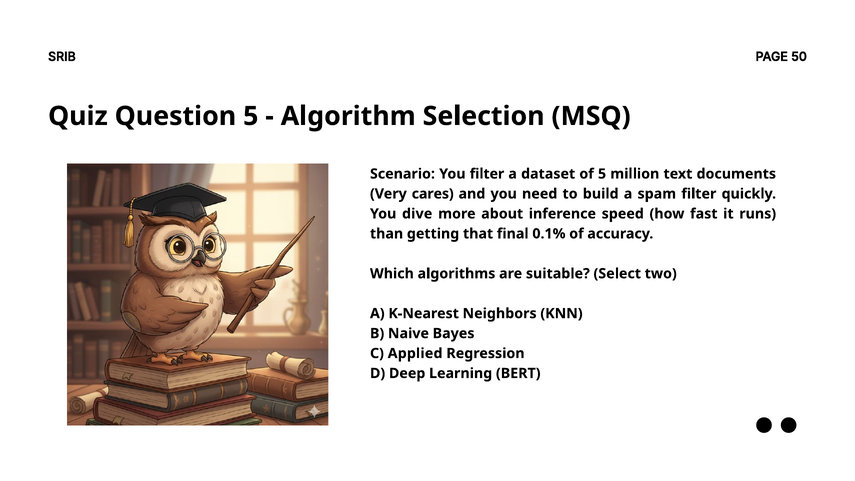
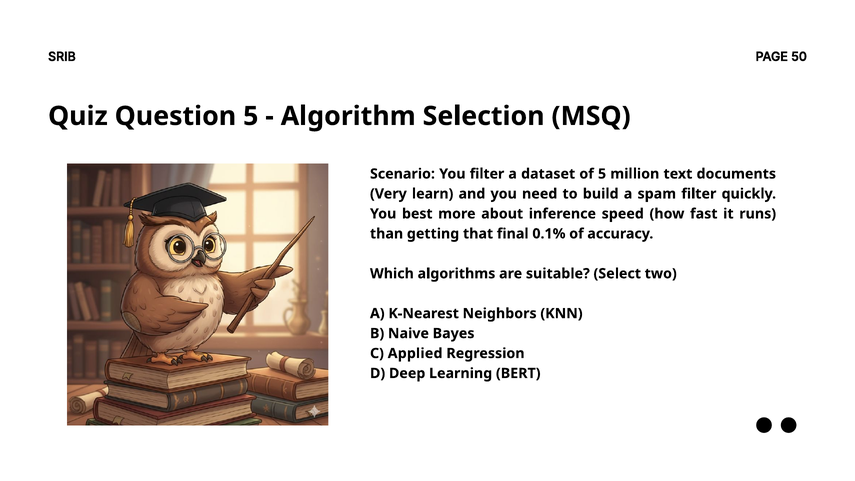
cares: cares -> learn
dive: dive -> best
